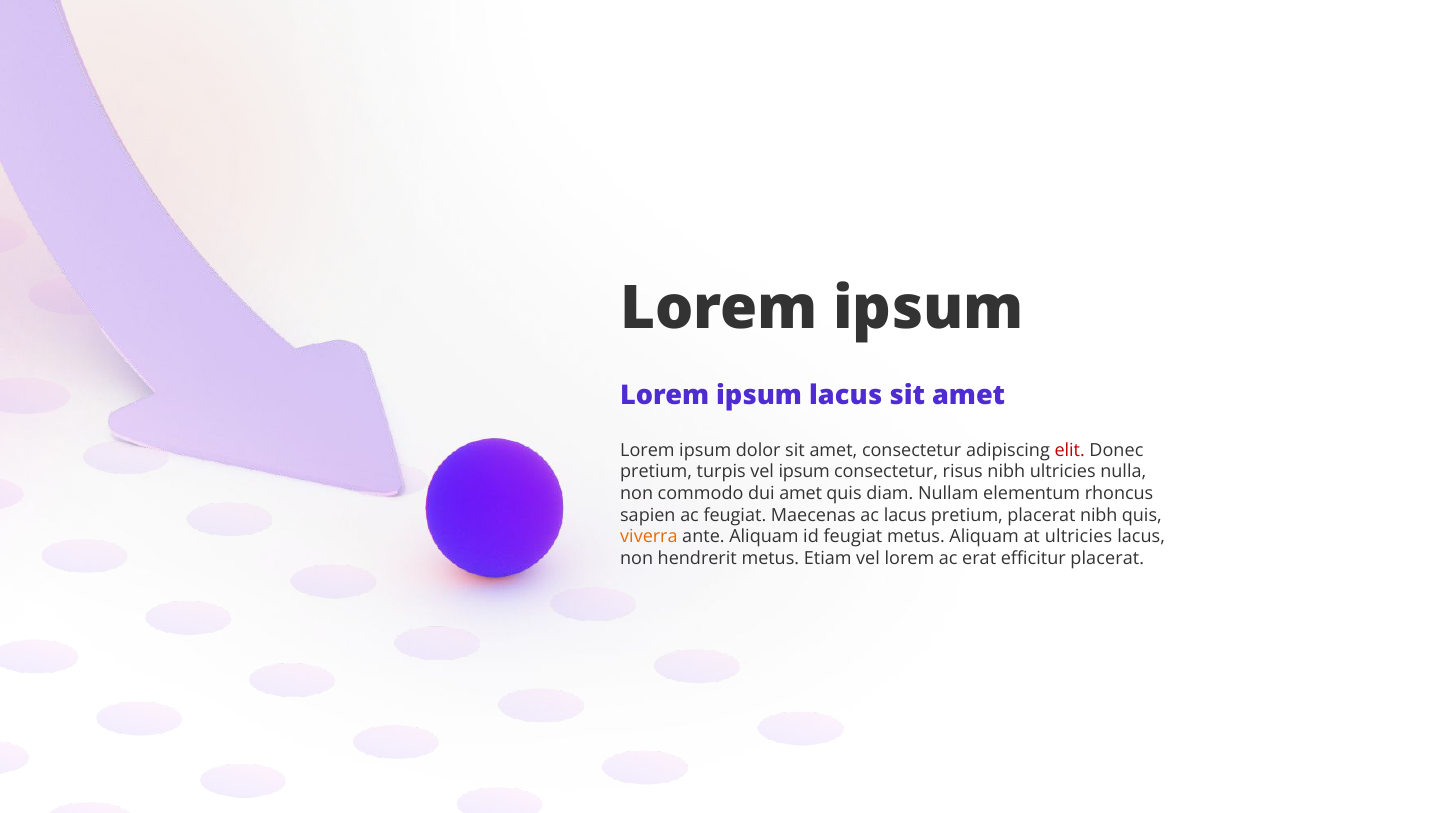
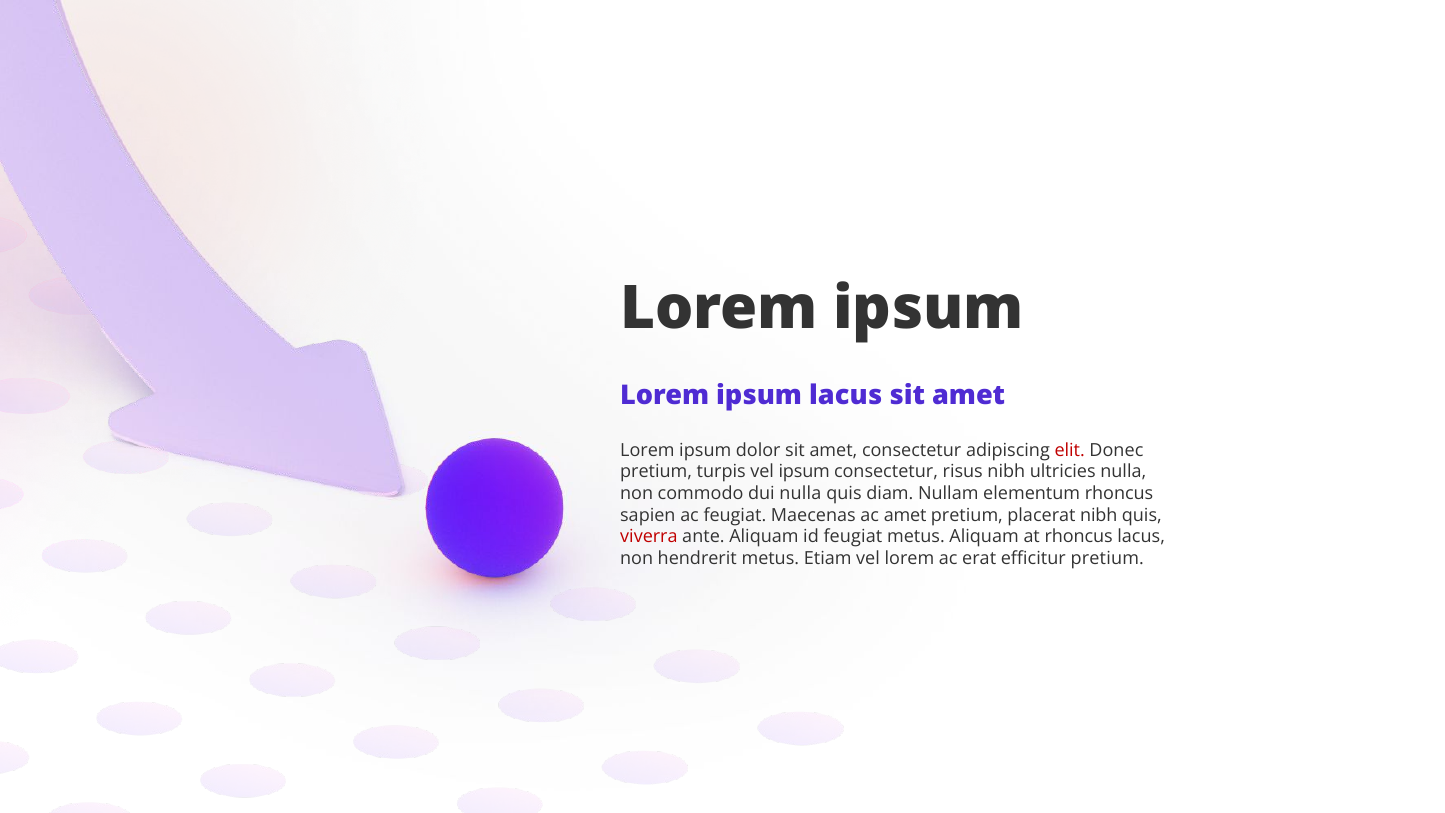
dui amet: amet -> nulla
ac lacus: lacus -> amet
viverra colour: orange -> red
at ultricies: ultricies -> rhoncus
efficitur placerat: placerat -> pretium
